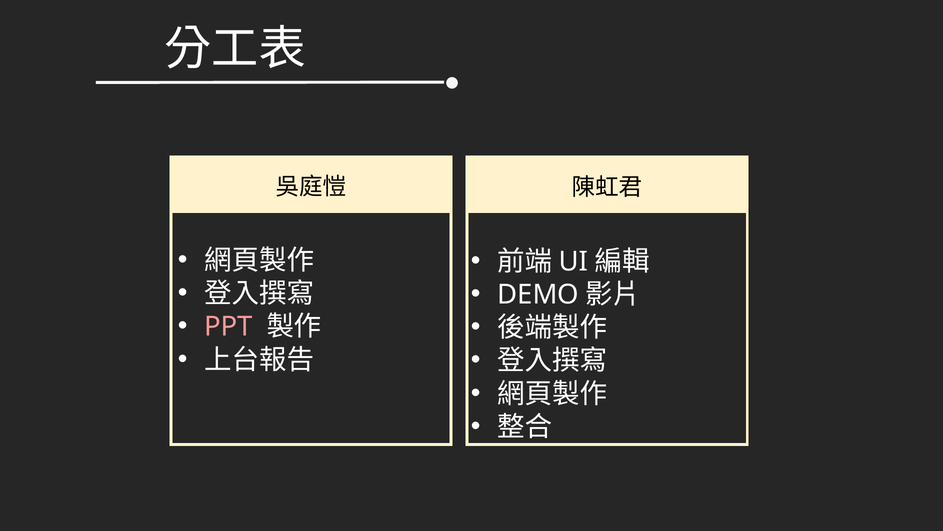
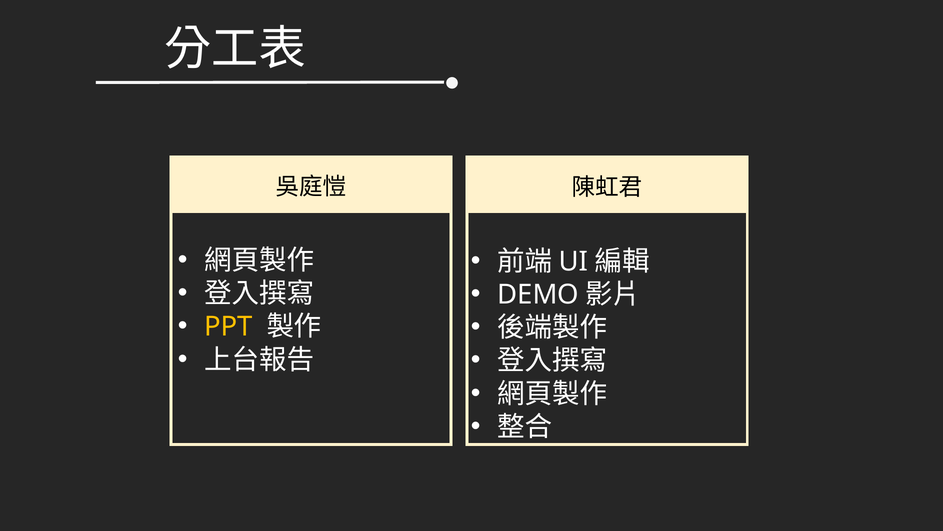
PPT colour: pink -> yellow
